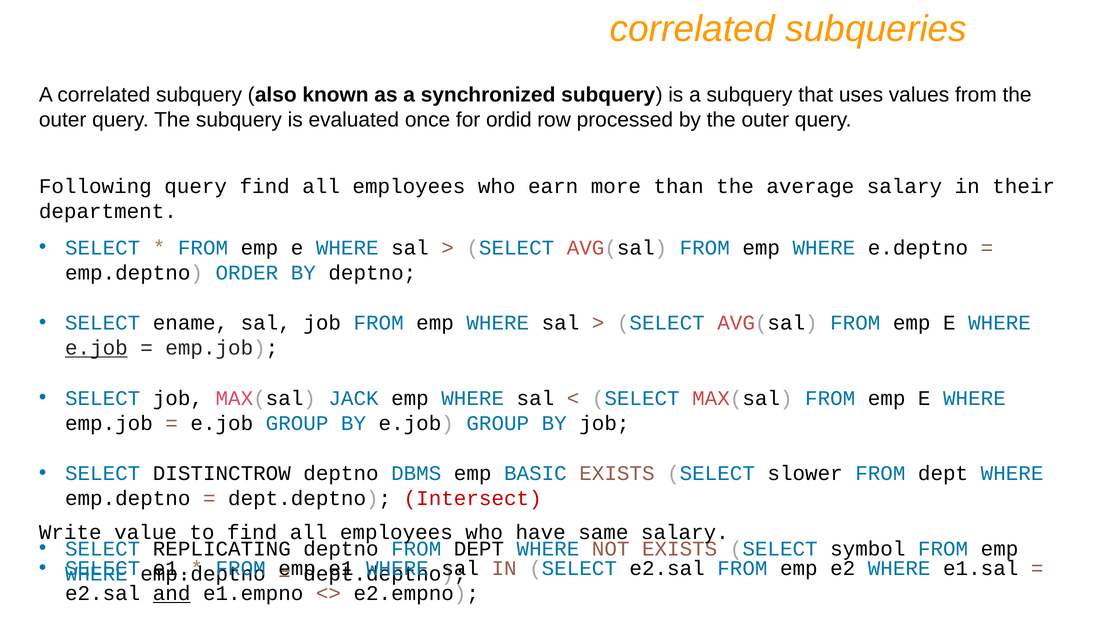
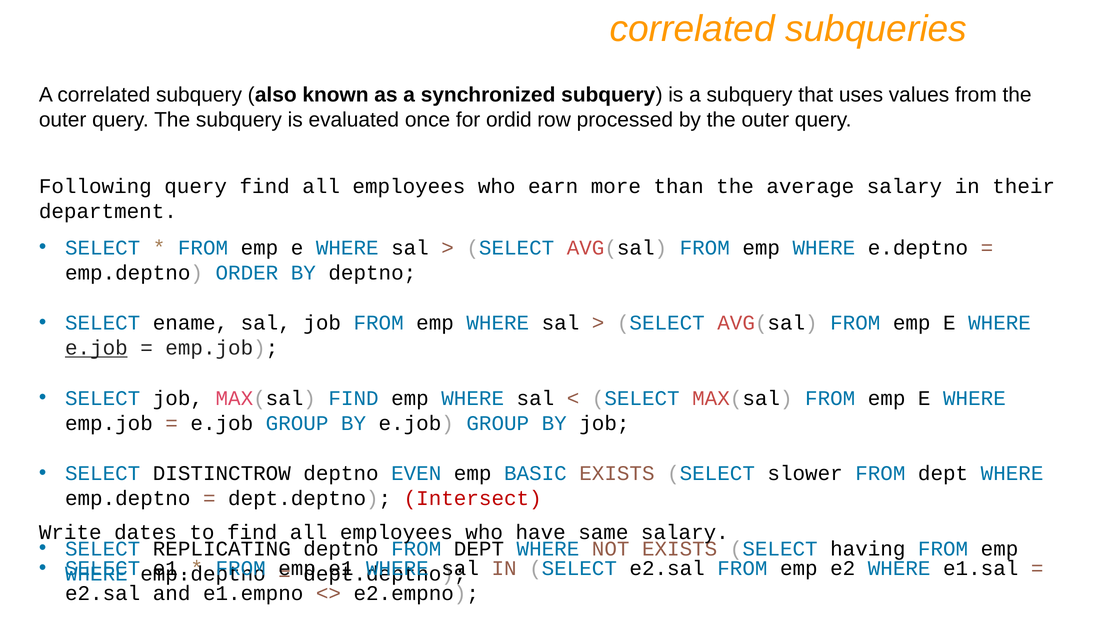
MAX(sal JACK: JACK -> FIND
DBMS: DBMS -> EVEN
value: value -> dates
symbol: symbol -> having
and underline: present -> none
